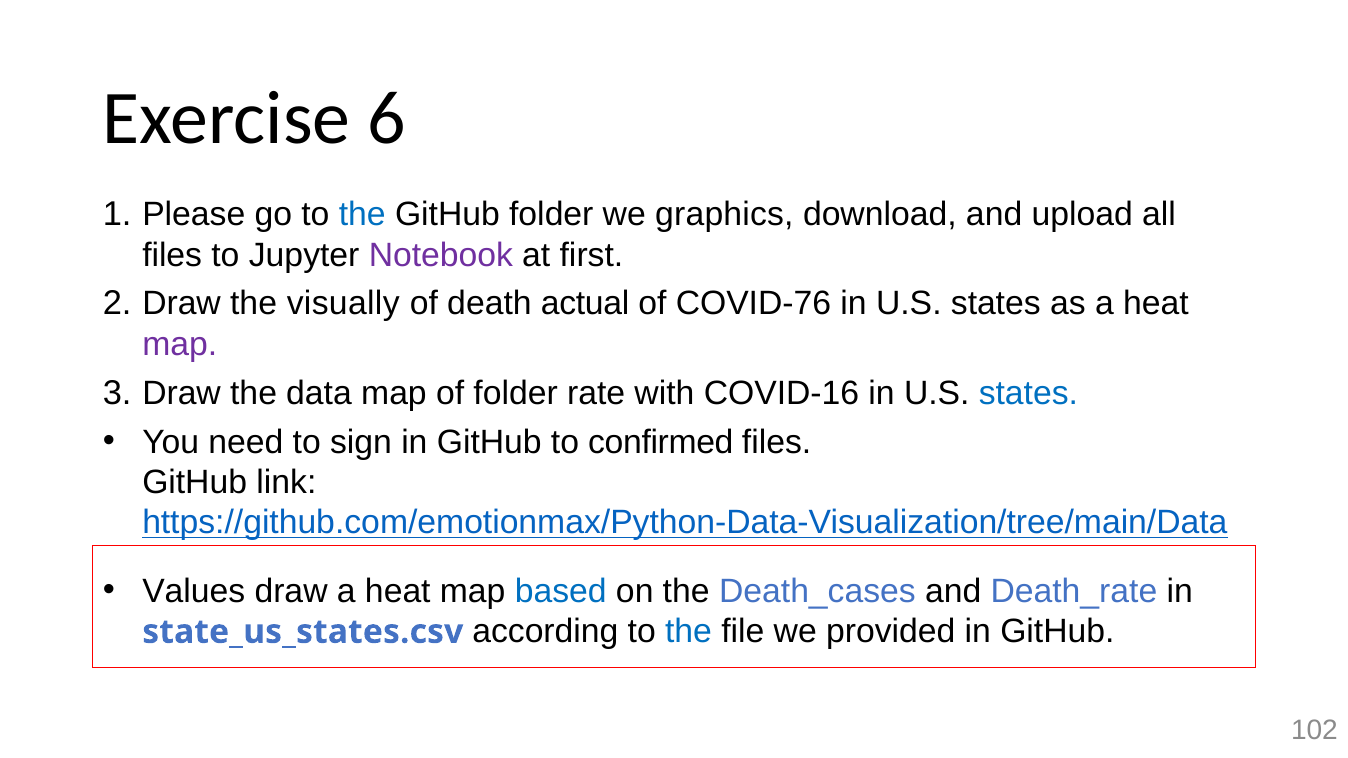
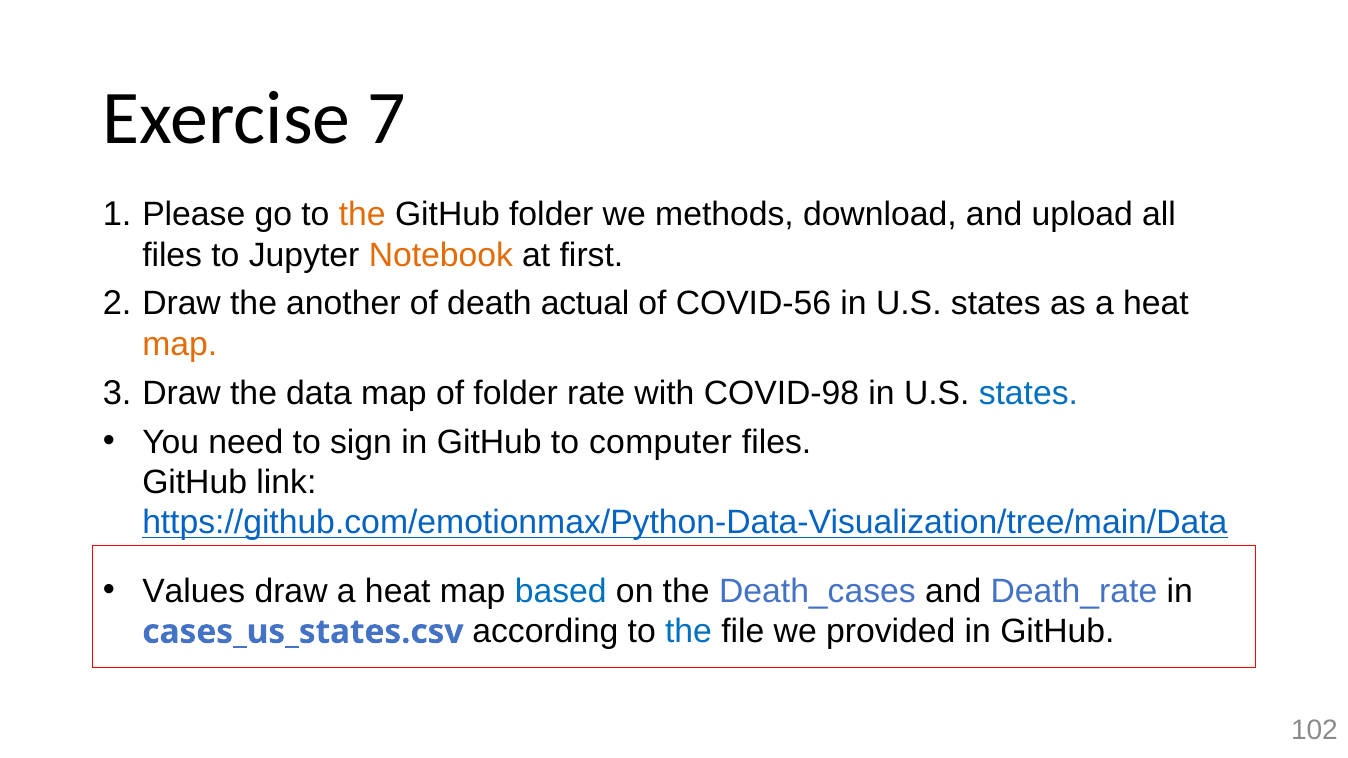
6: 6 -> 7
the at (362, 215) colour: blue -> orange
graphics: graphics -> methods
Notebook colour: purple -> orange
visually: visually -> another
COVID-76: COVID-76 -> COVID-56
map at (180, 344) colour: purple -> orange
COVID-16: COVID-16 -> COVID-98
confirmed: confirmed -> computer
state_us_states.csv: state_us_states.csv -> cases_us_states.csv
